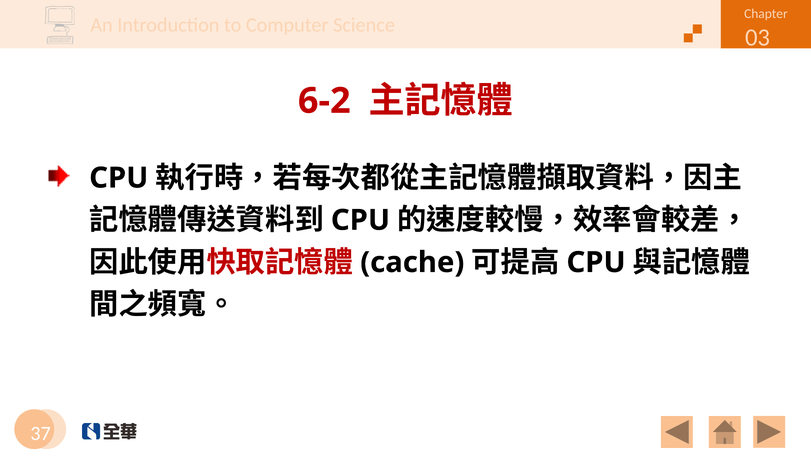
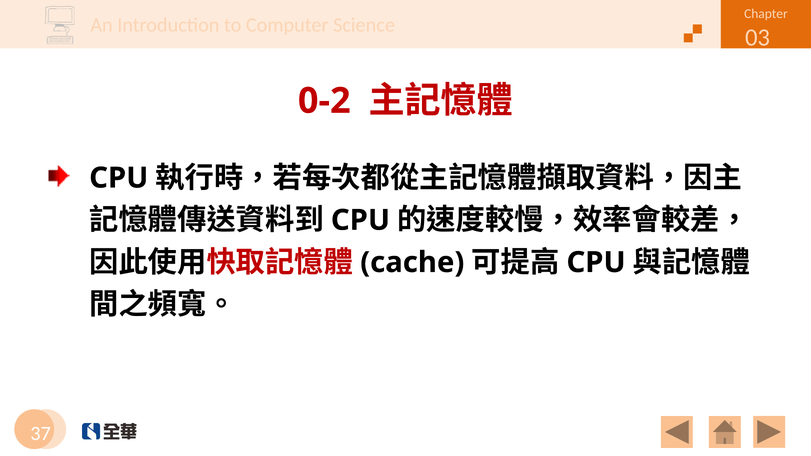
6-2: 6-2 -> 0-2
